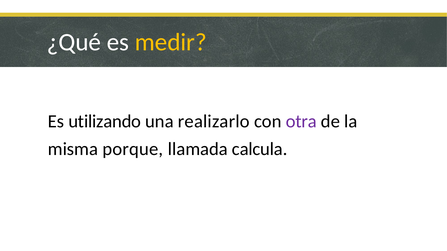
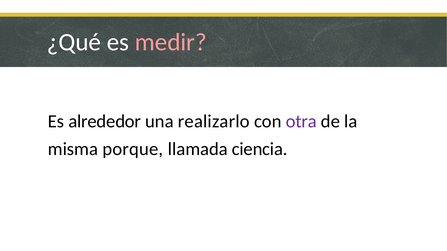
medir colour: yellow -> pink
utilizando: utilizando -> alrededor
calcula: calcula -> ciencia
